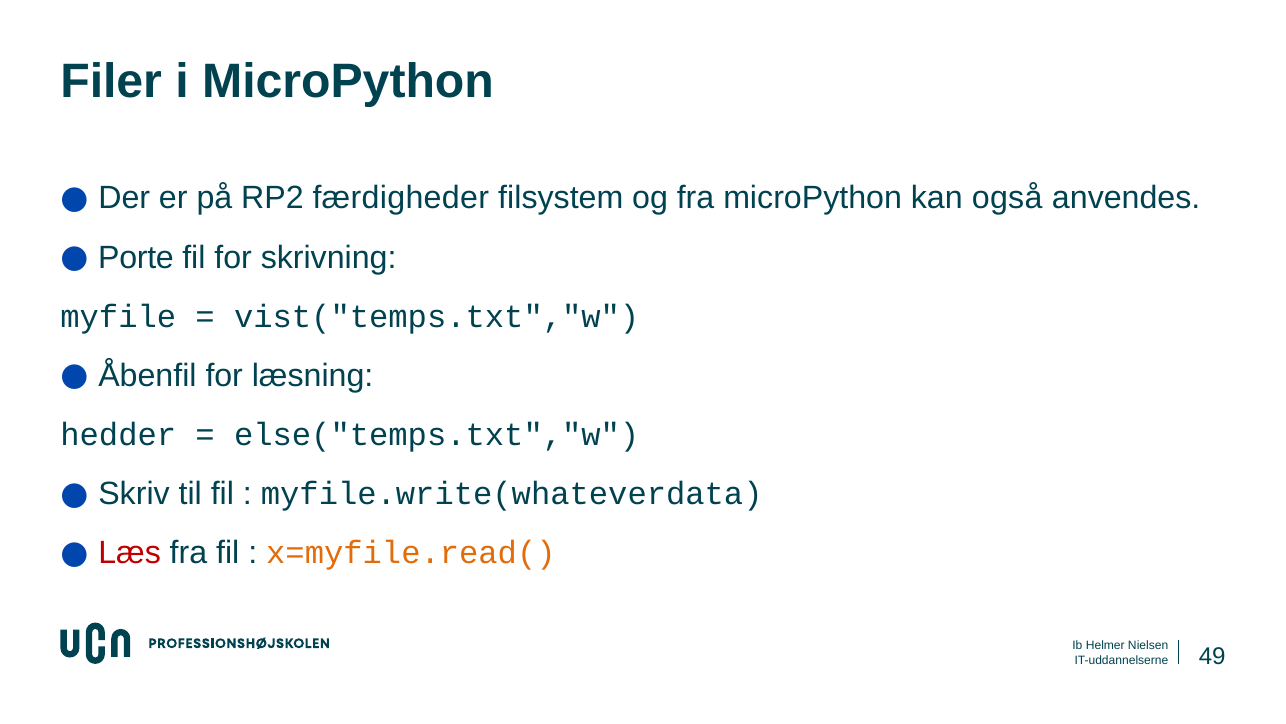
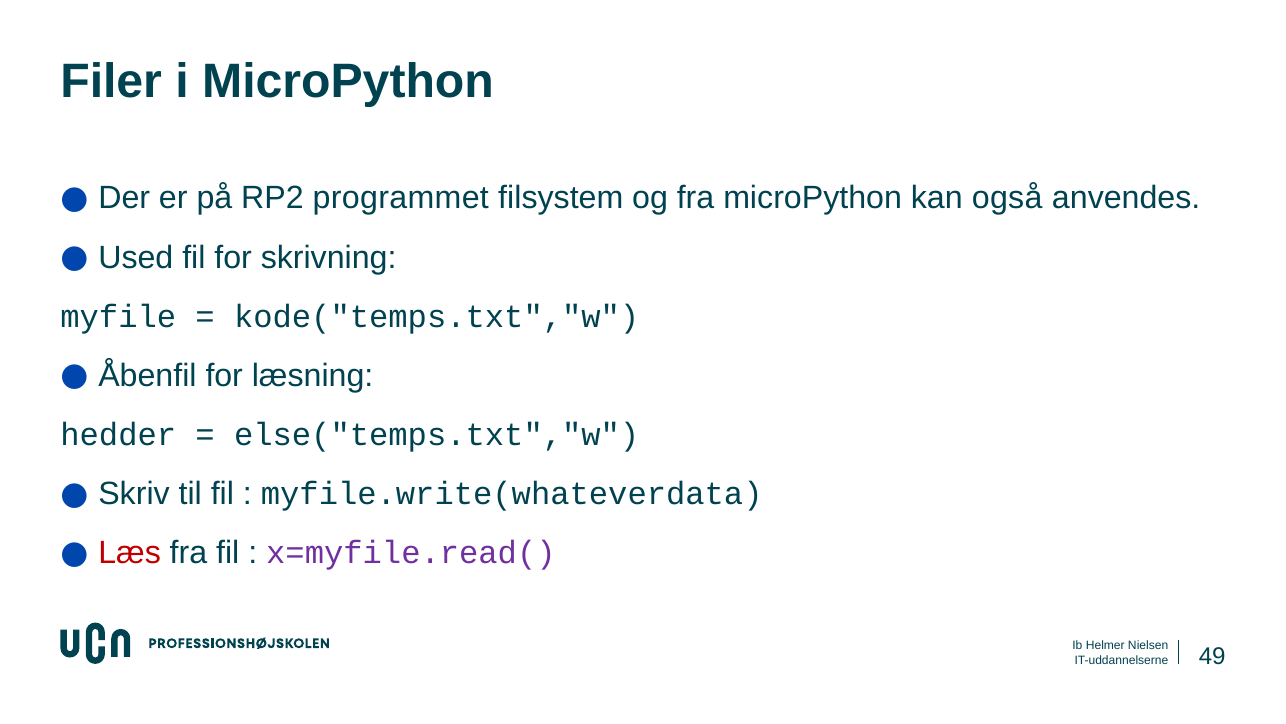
færdigheder: færdigheder -> programmet
Porte: Porte -> Used
vist("temps.txt","w: vist("temps.txt","w -> kode("temps.txt","w
x=myfile.read( colour: orange -> purple
